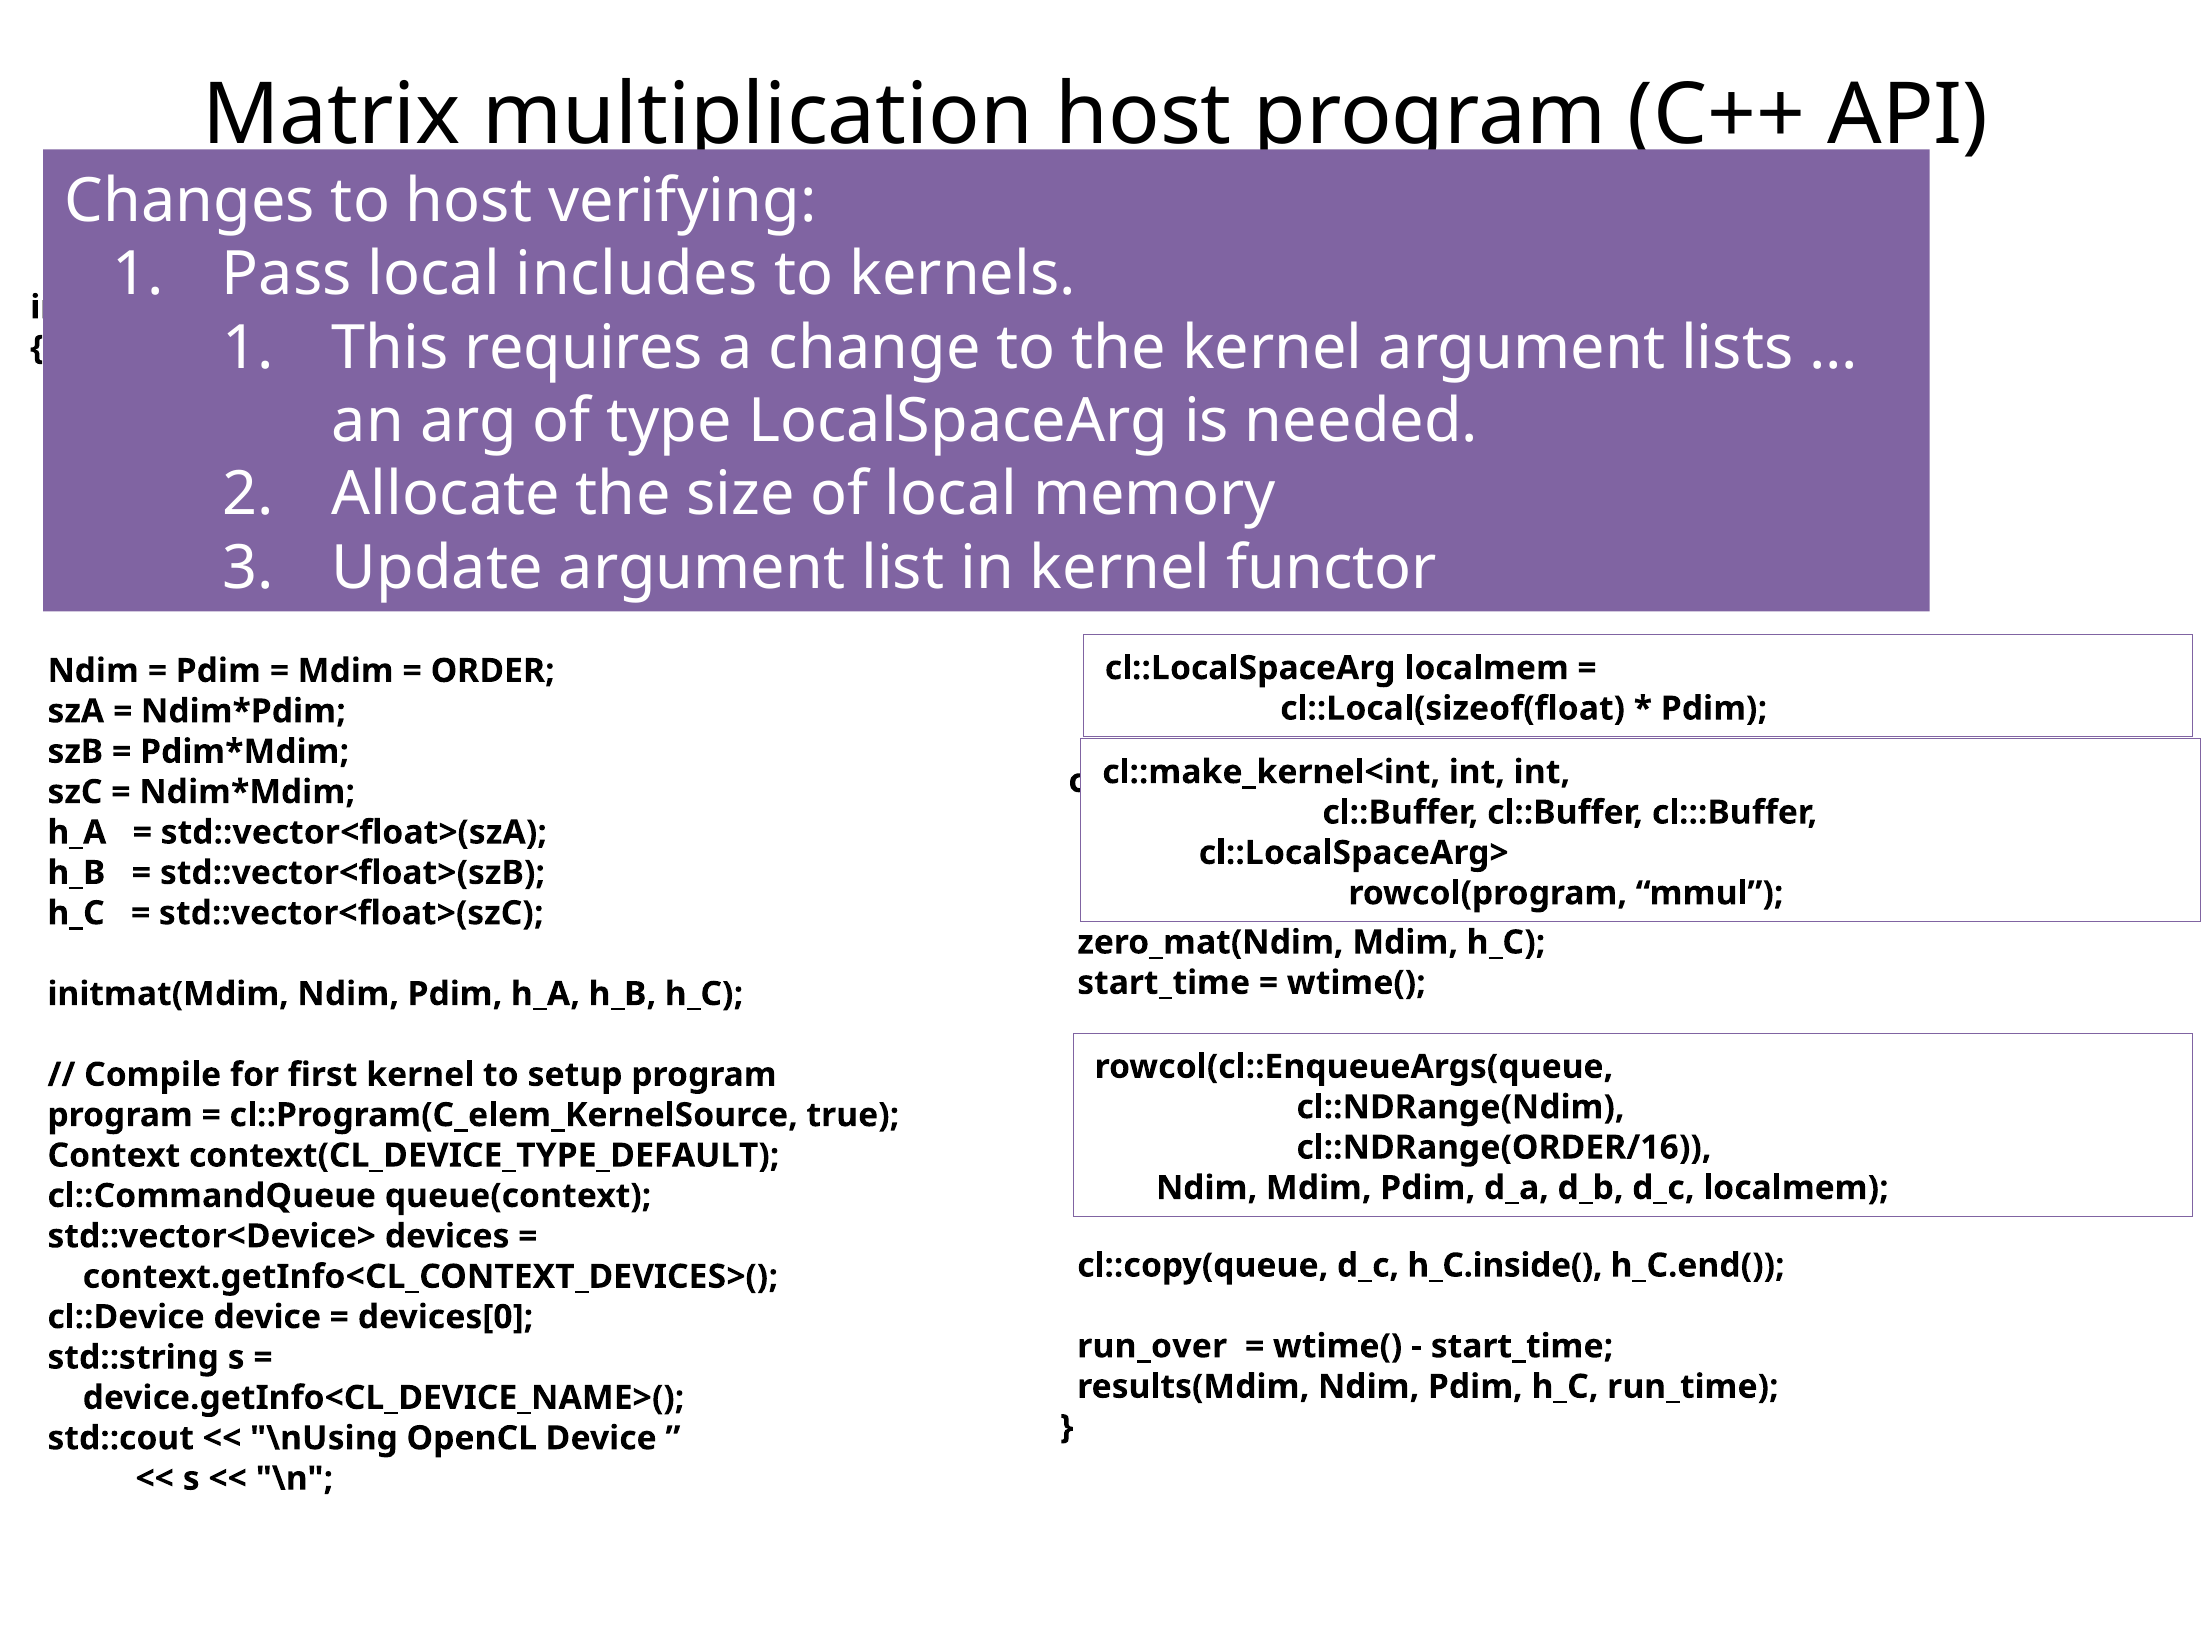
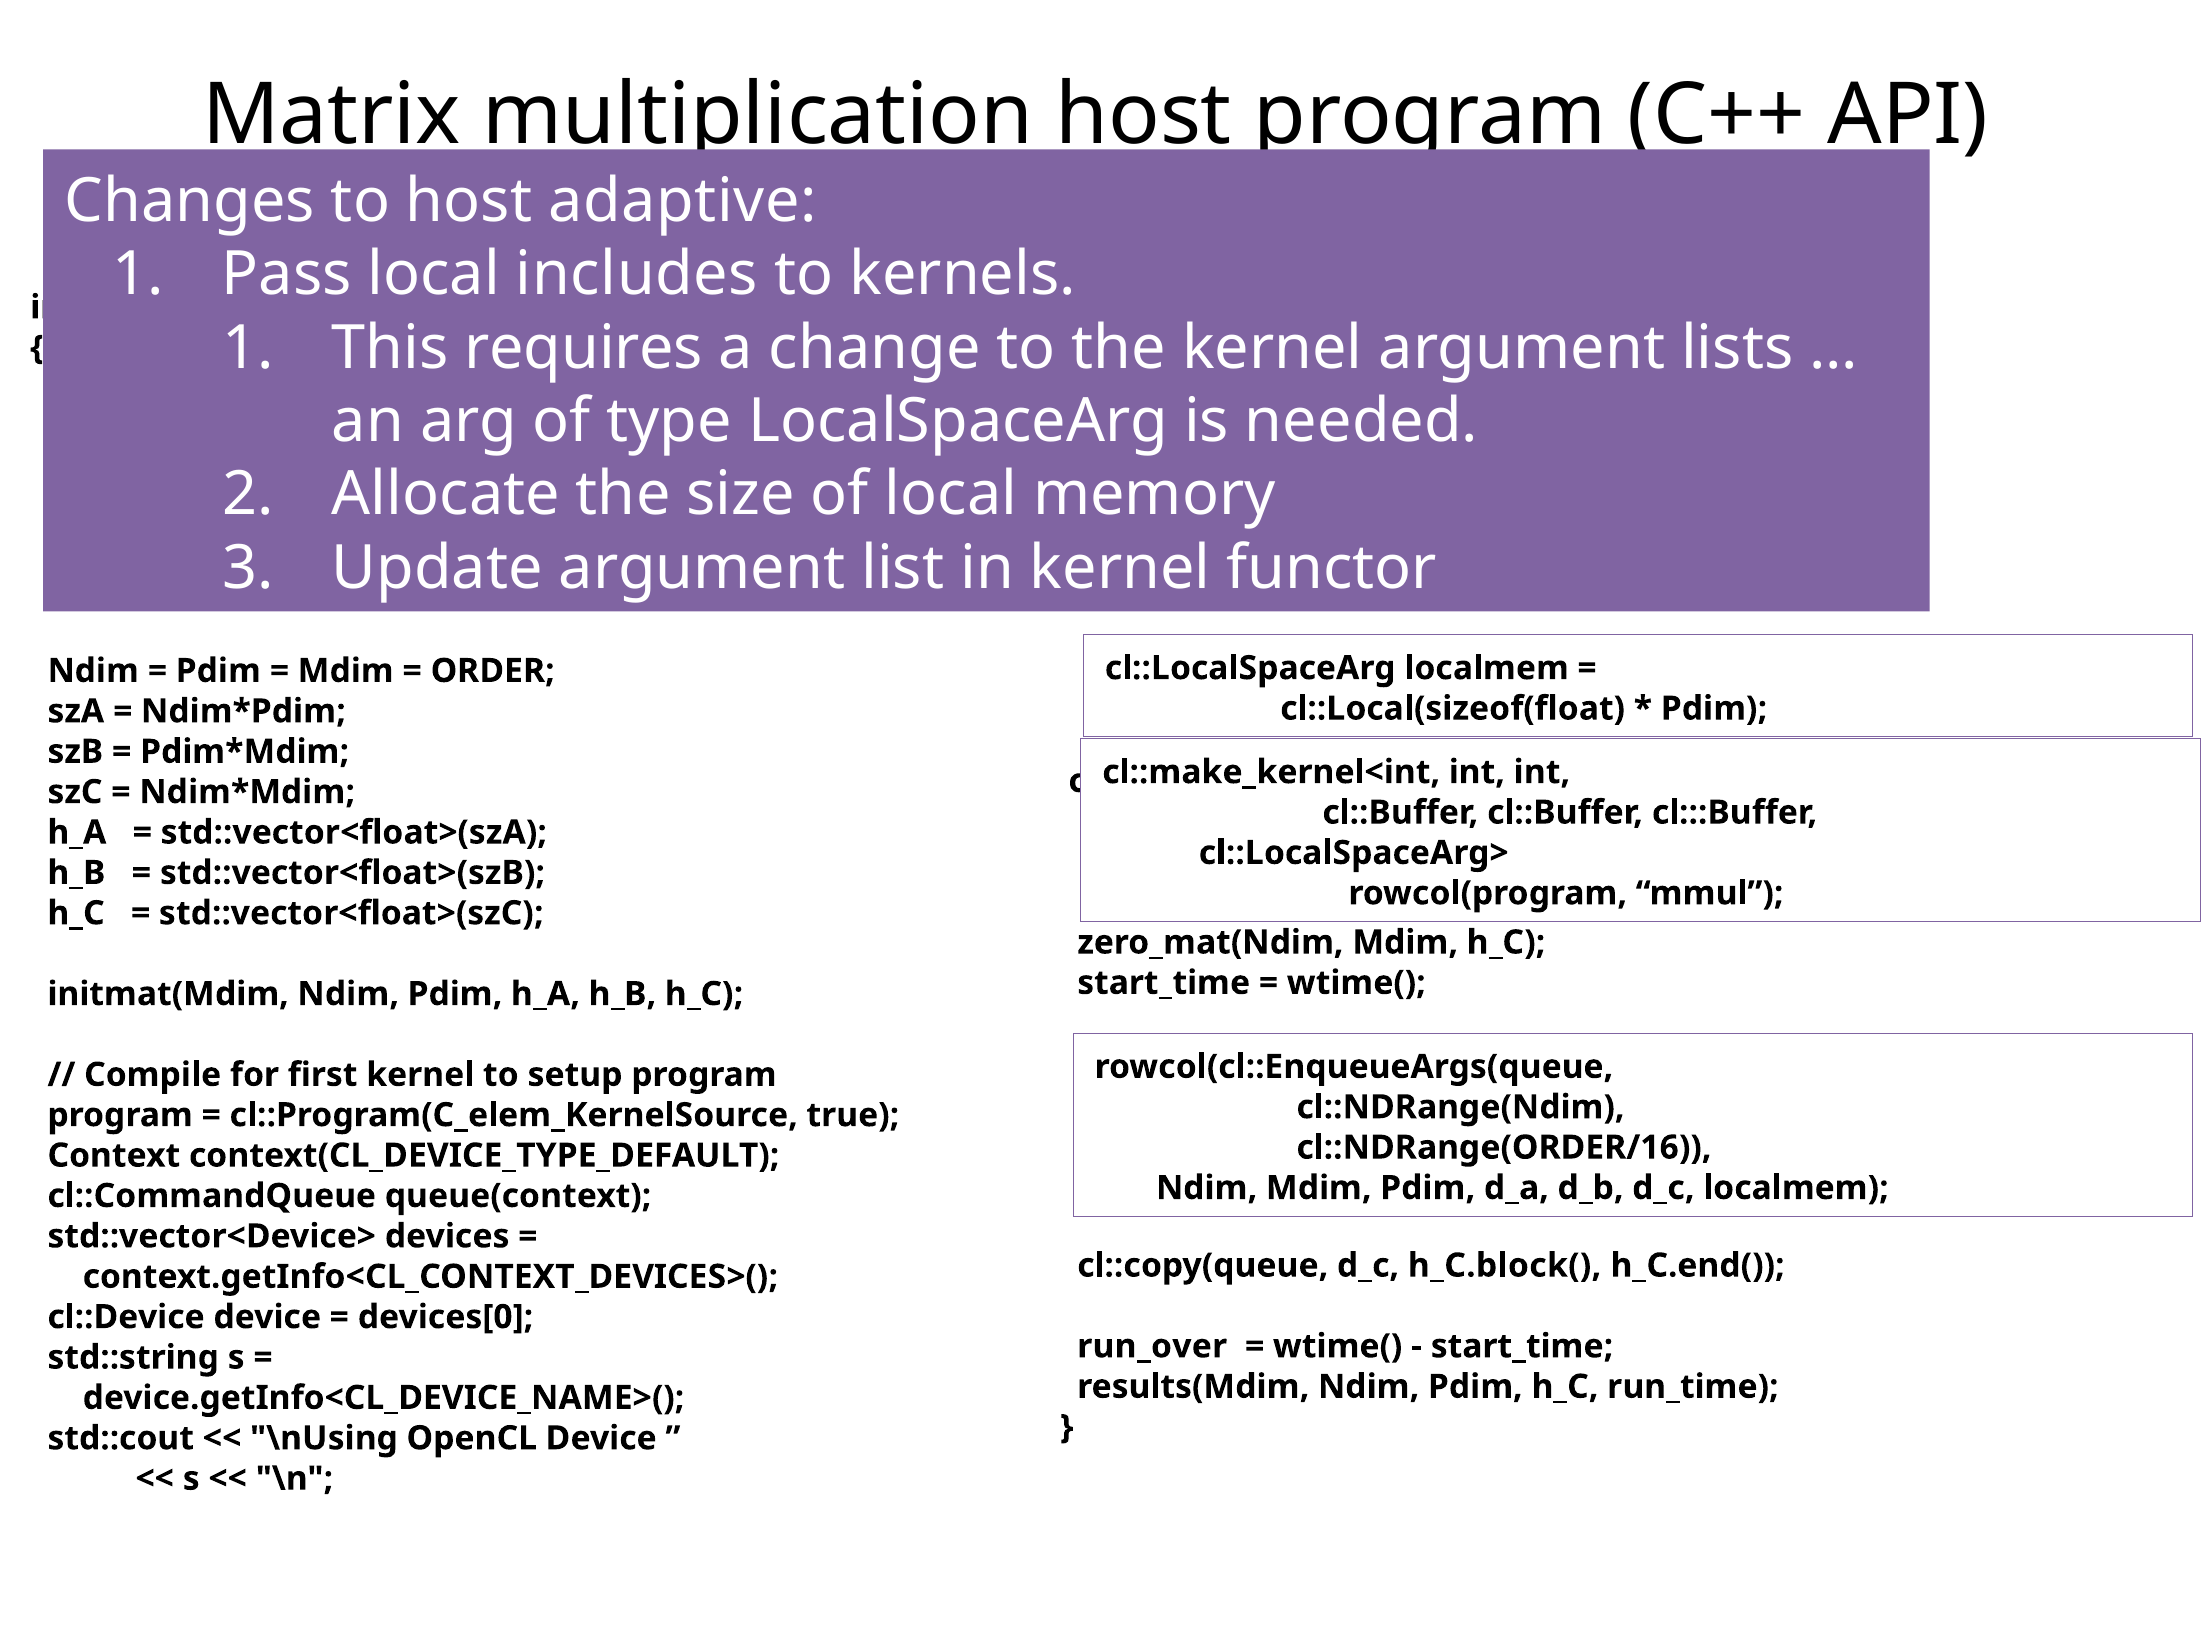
verifying: verifying -> adaptive
h_C.inside(: h_C.inside( -> h_C.block(
